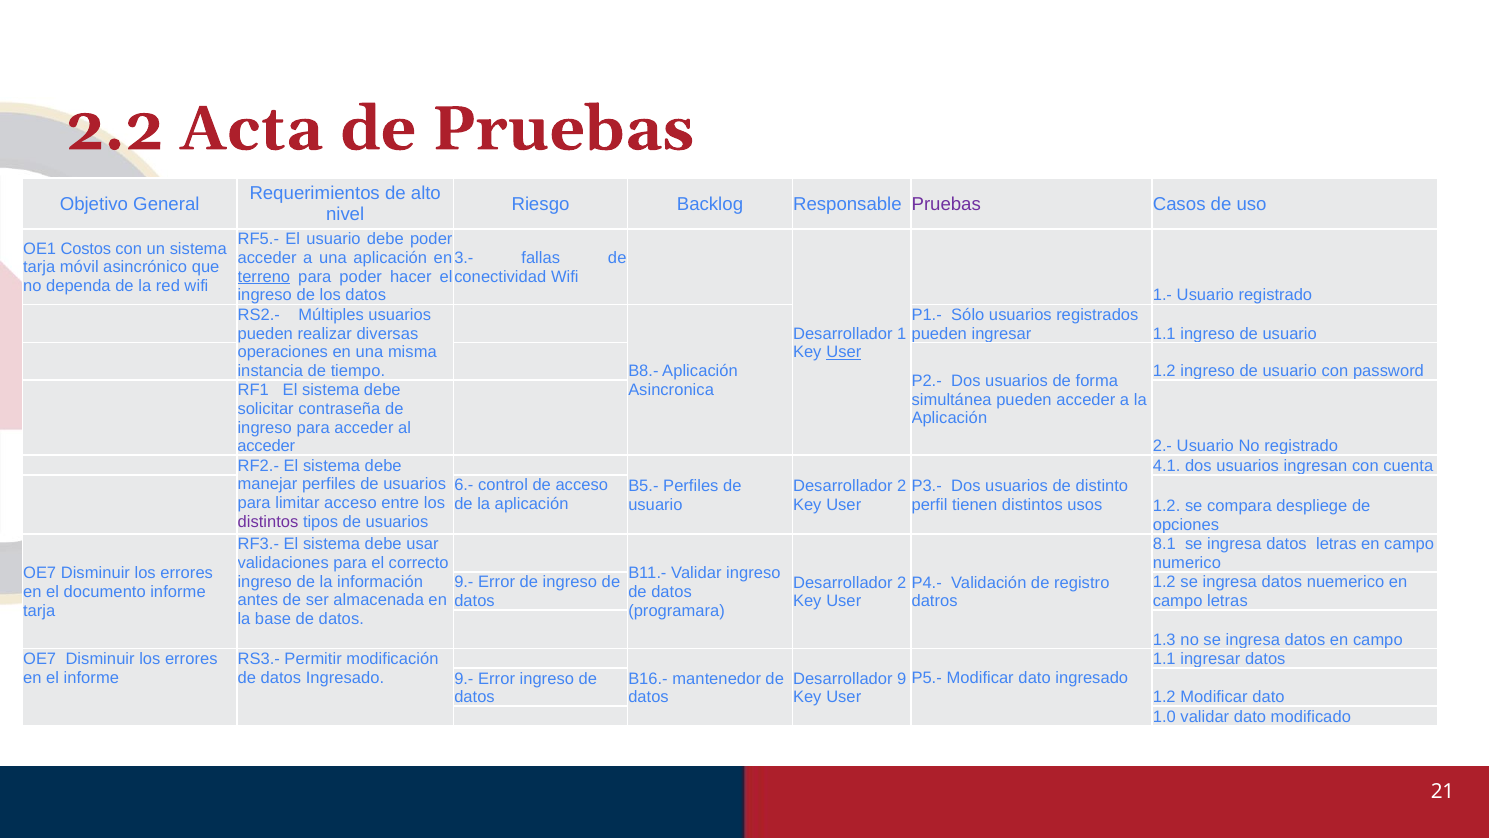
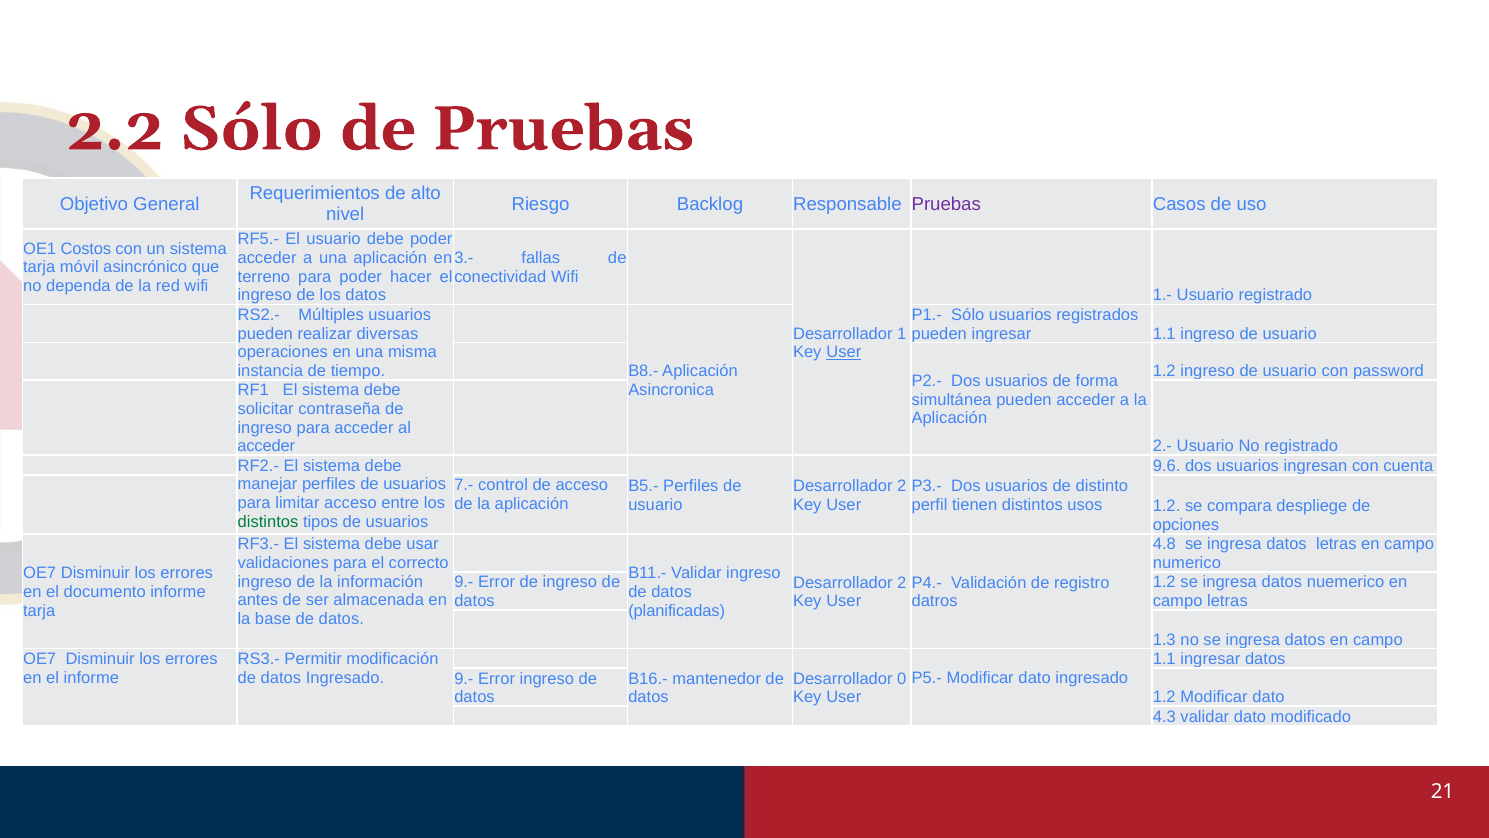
2.2 Acta: Acta -> Sólo
terreno underline: present -> none
4.1: 4.1 -> 9.6
6.-: 6.- -> 7.-
distintos at (268, 521) colour: purple -> green
8.1: 8.1 -> 4.8
programara: programara -> planificadas
9: 9 -> 0
1.0: 1.0 -> 4.3
